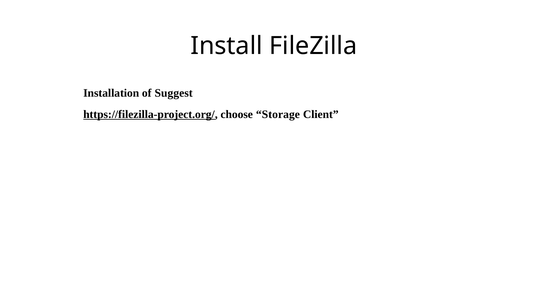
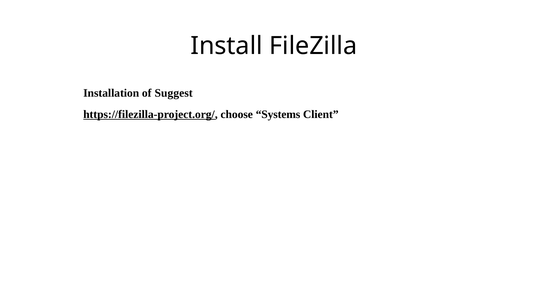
Storage: Storage -> Systems
